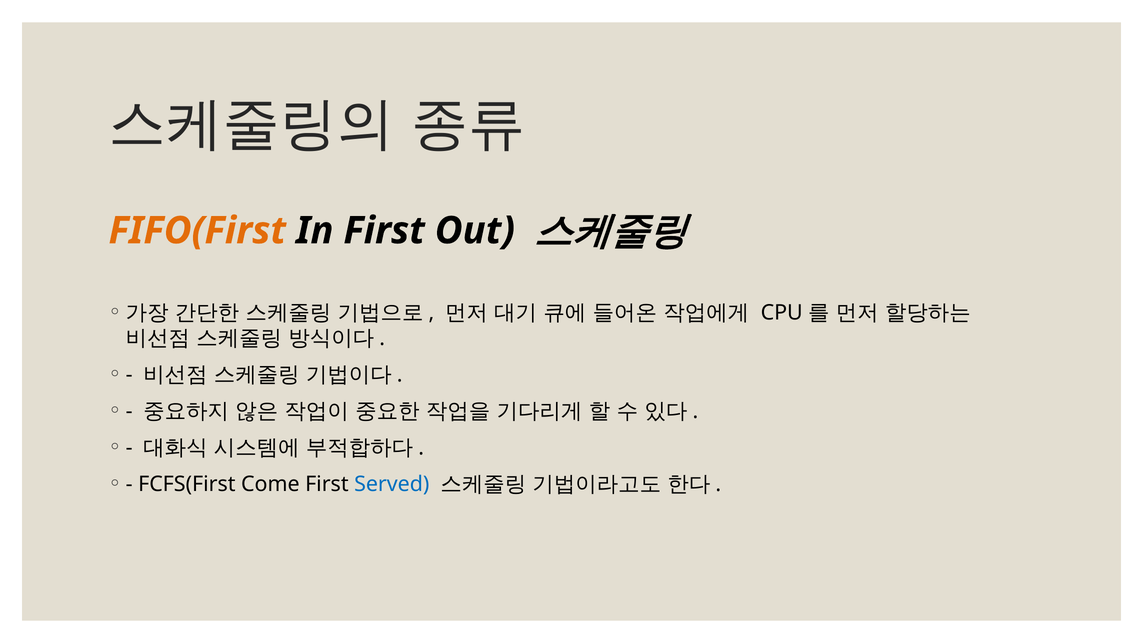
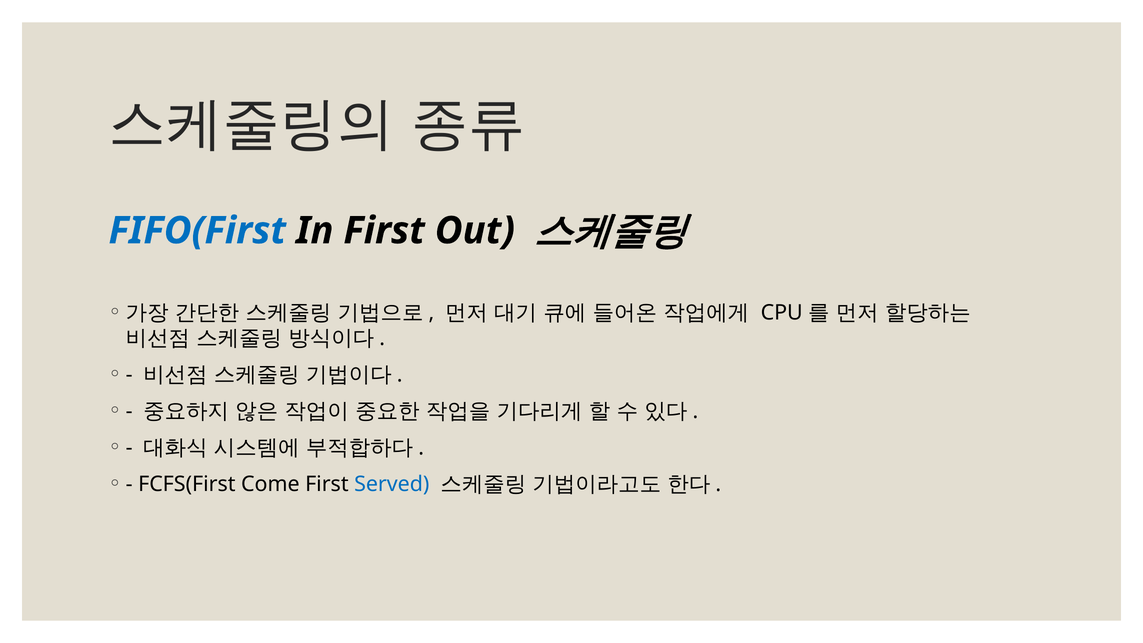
FIFO(First colour: orange -> blue
